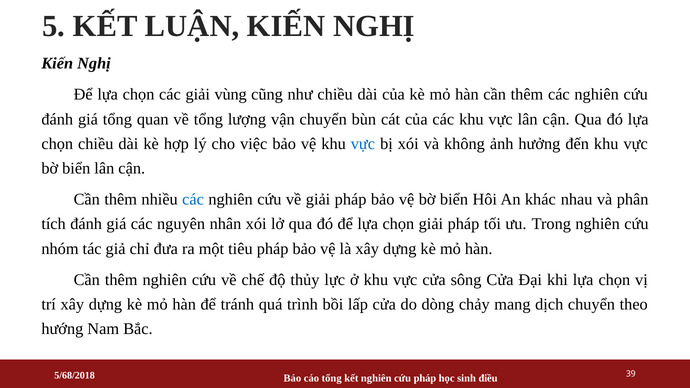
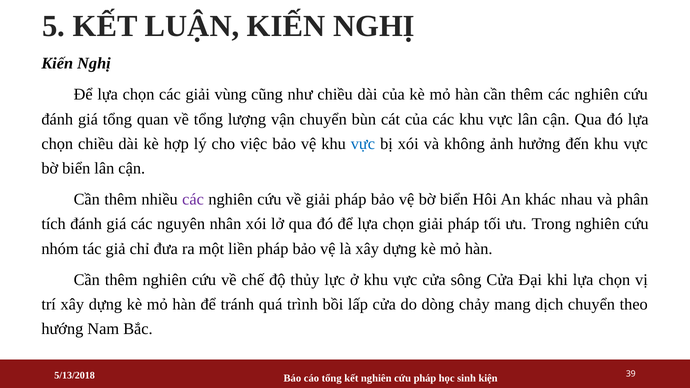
các at (193, 200) colour: blue -> purple
tiêu: tiêu -> liền
5/68/2018: 5/68/2018 -> 5/13/2018
điều: điều -> kiện
